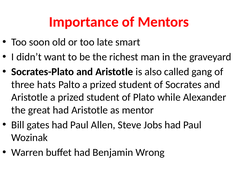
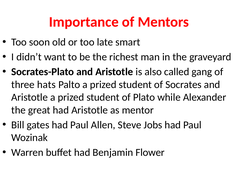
Wrong: Wrong -> Flower
